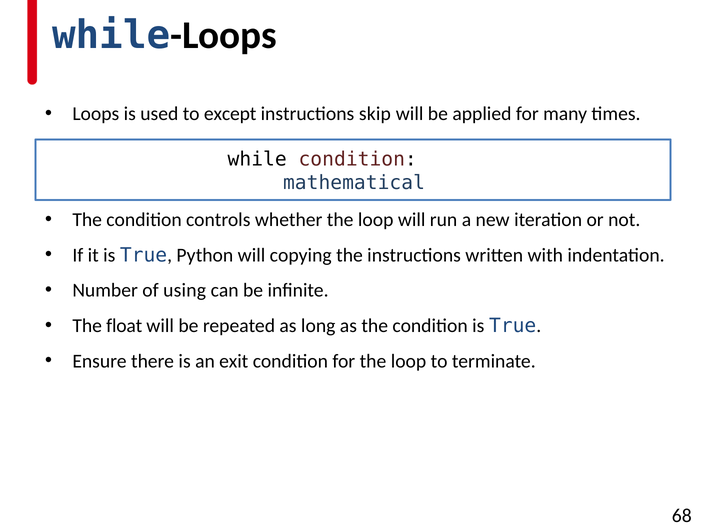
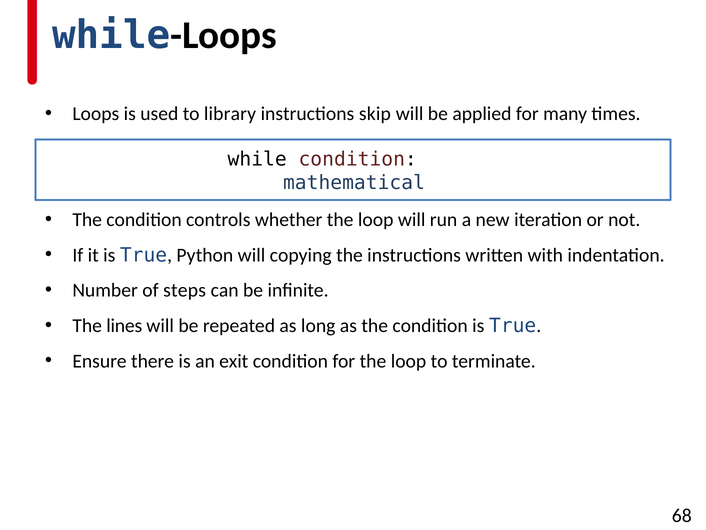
except: except -> library
using: using -> steps
float: float -> lines
